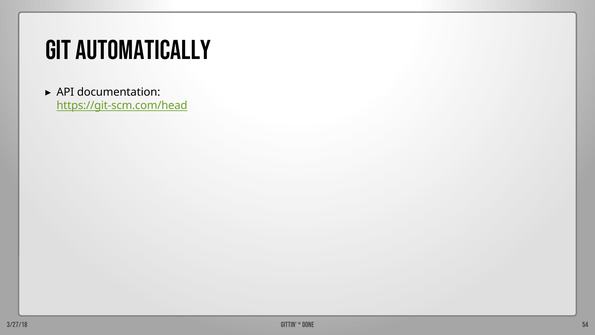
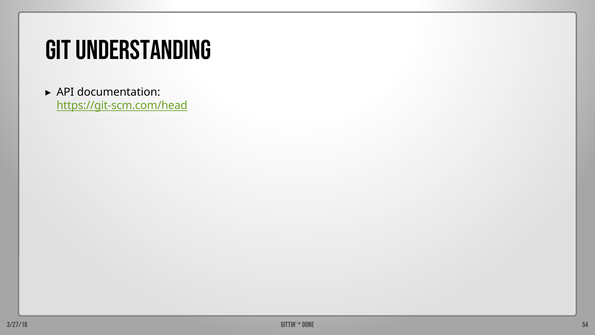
AUTOMATICALLY: AUTOMATICALLY -> UNDERSTANDING
